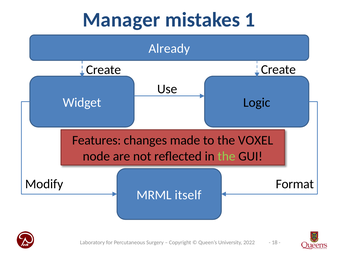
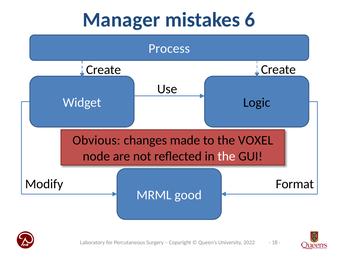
1: 1 -> 6
Already: Already -> Process
Features: Features -> Obvious
the at (226, 156) colour: light green -> white
itself: itself -> good
